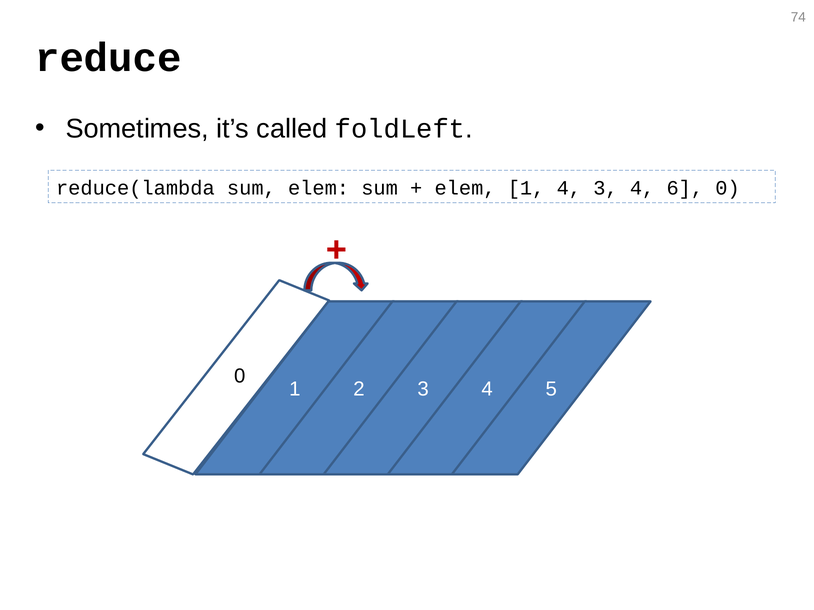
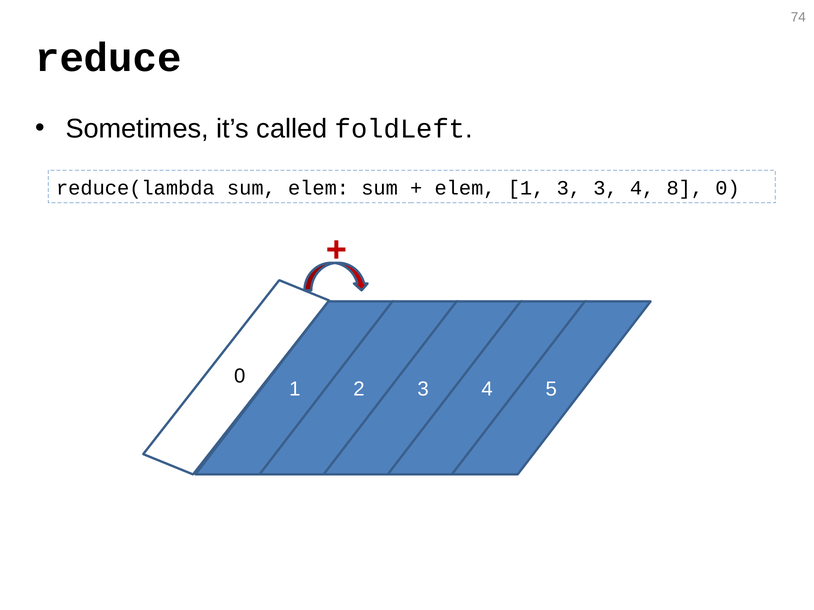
1 4: 4 -> 3
6: 6 -> 8
